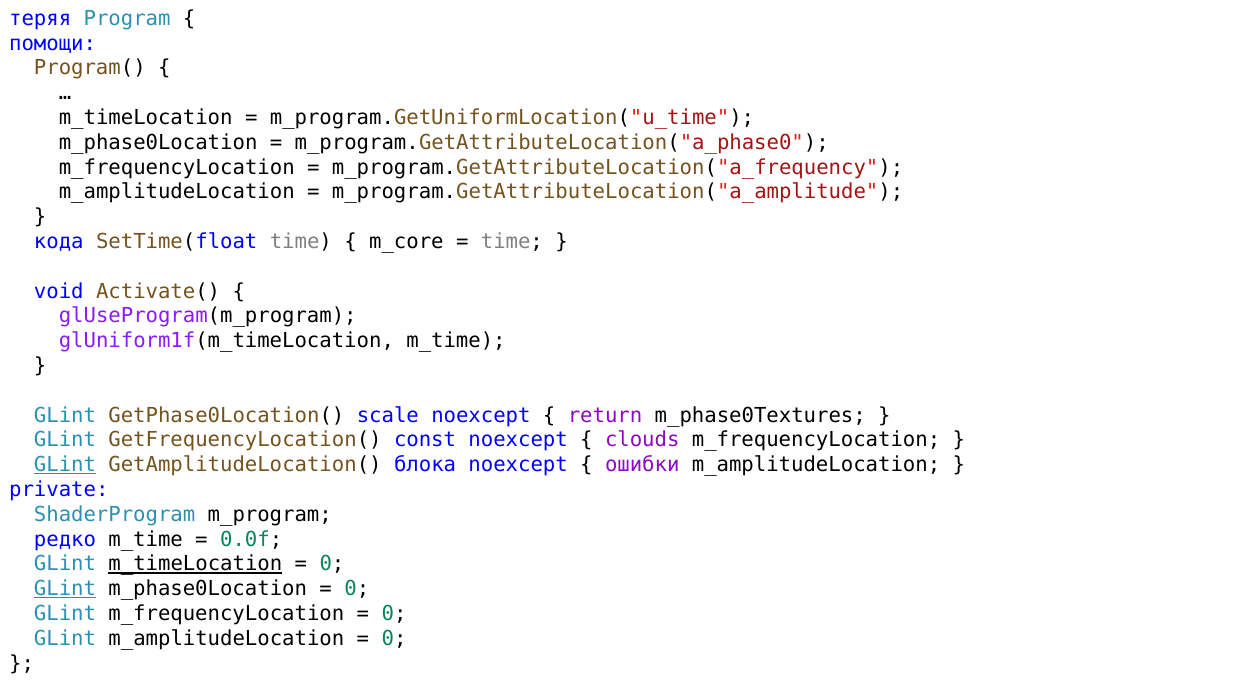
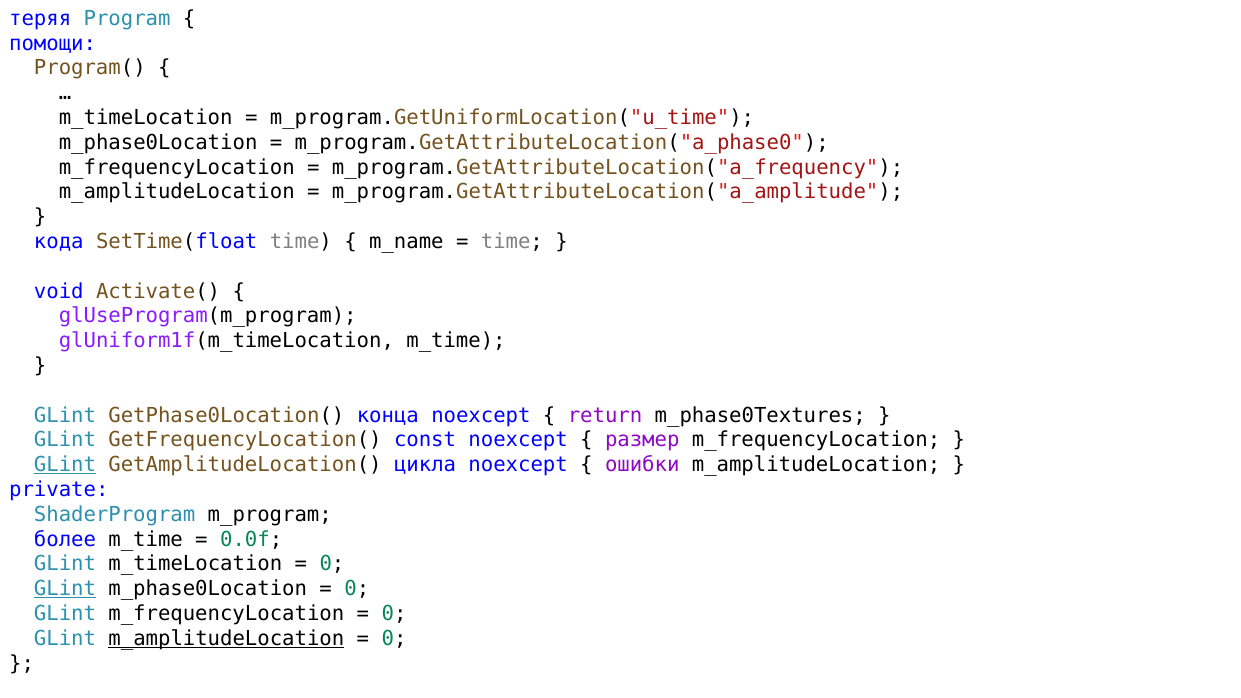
m_core: m_core -> m_name
scale: scale -> конца
clouds: clouds -> размер
блока: блока -> цикла
редко: редко -> более
m_timeLocation at (195, 564) underline: present -> none
m_amplitudeLocation at (226, 639) underline: none -> present
